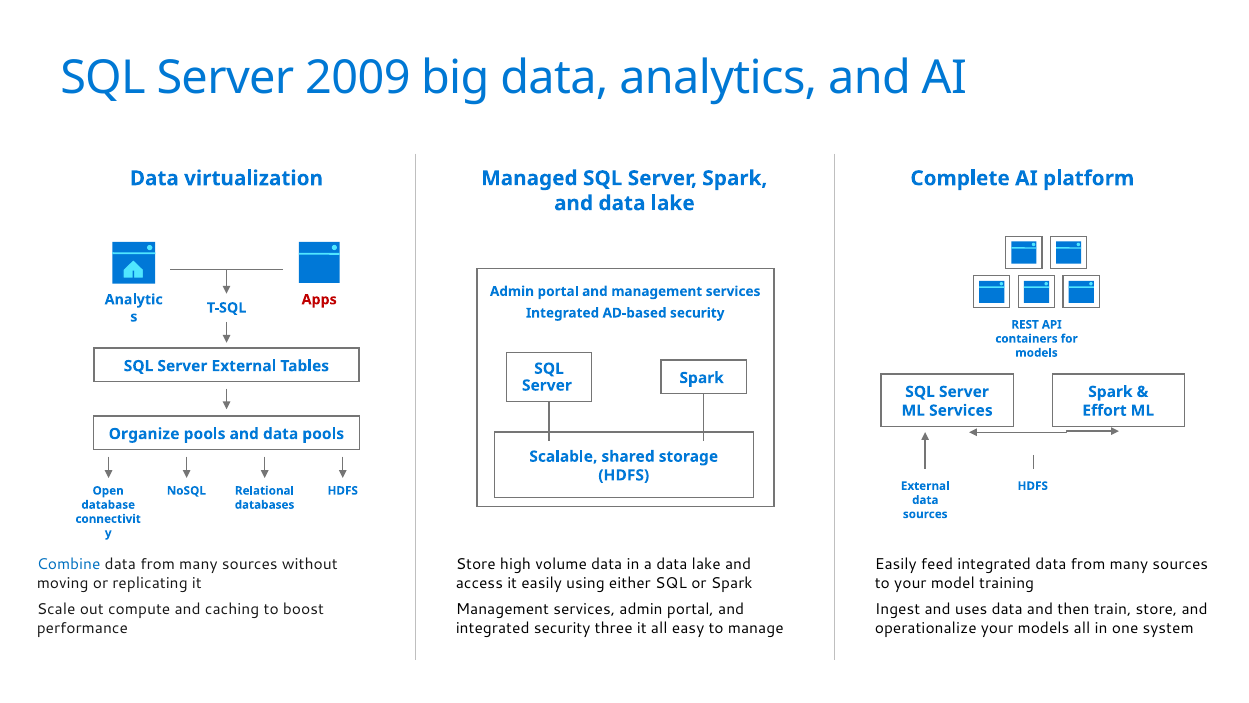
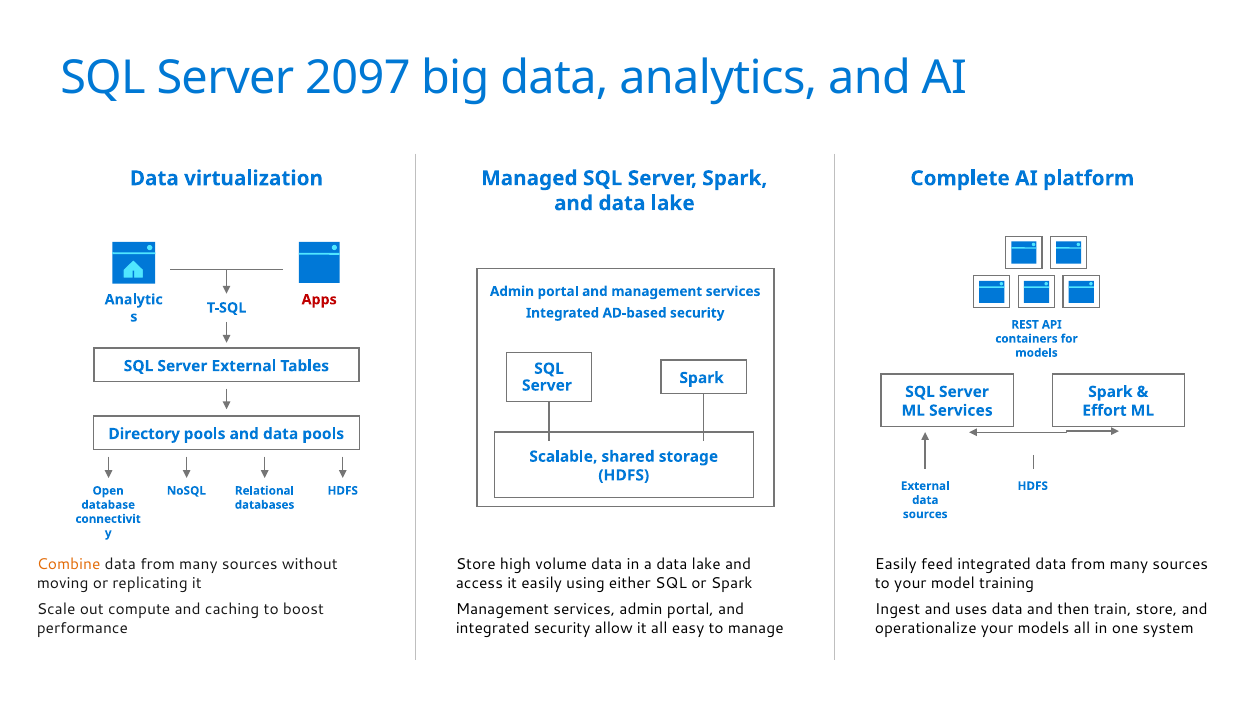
2009: 2009 -> 2097
Organize: Organize -> Directory
Combine colour: blue -> orange
three: three -> allow
